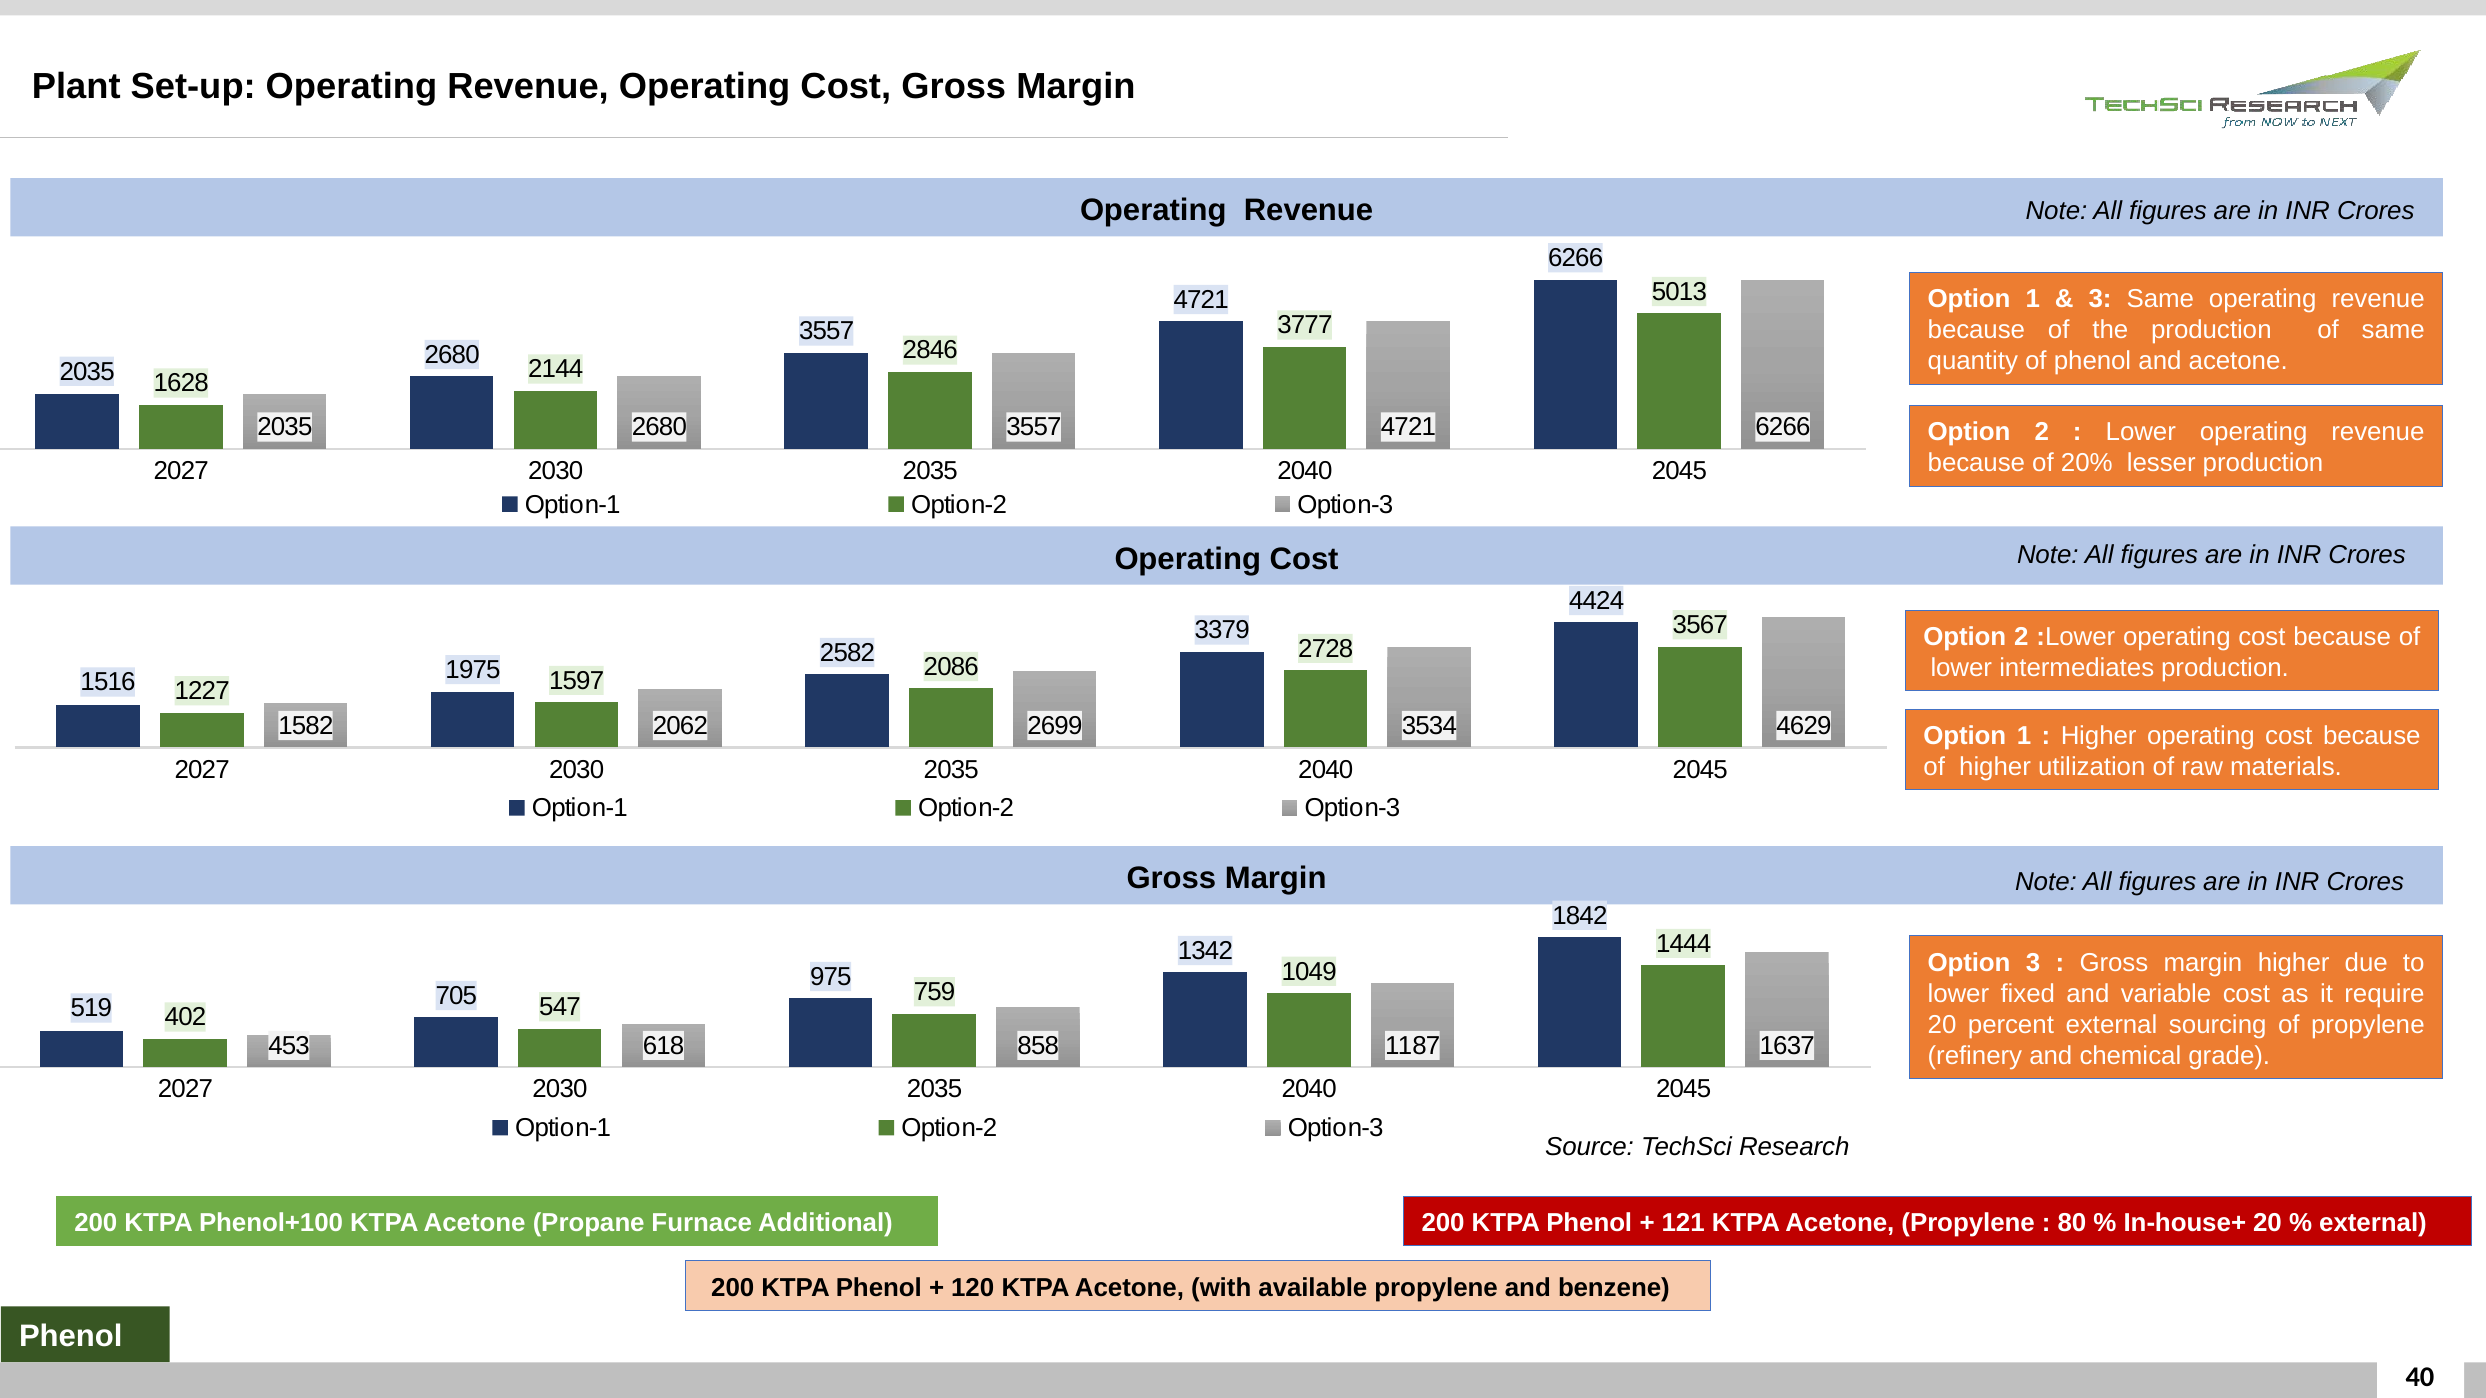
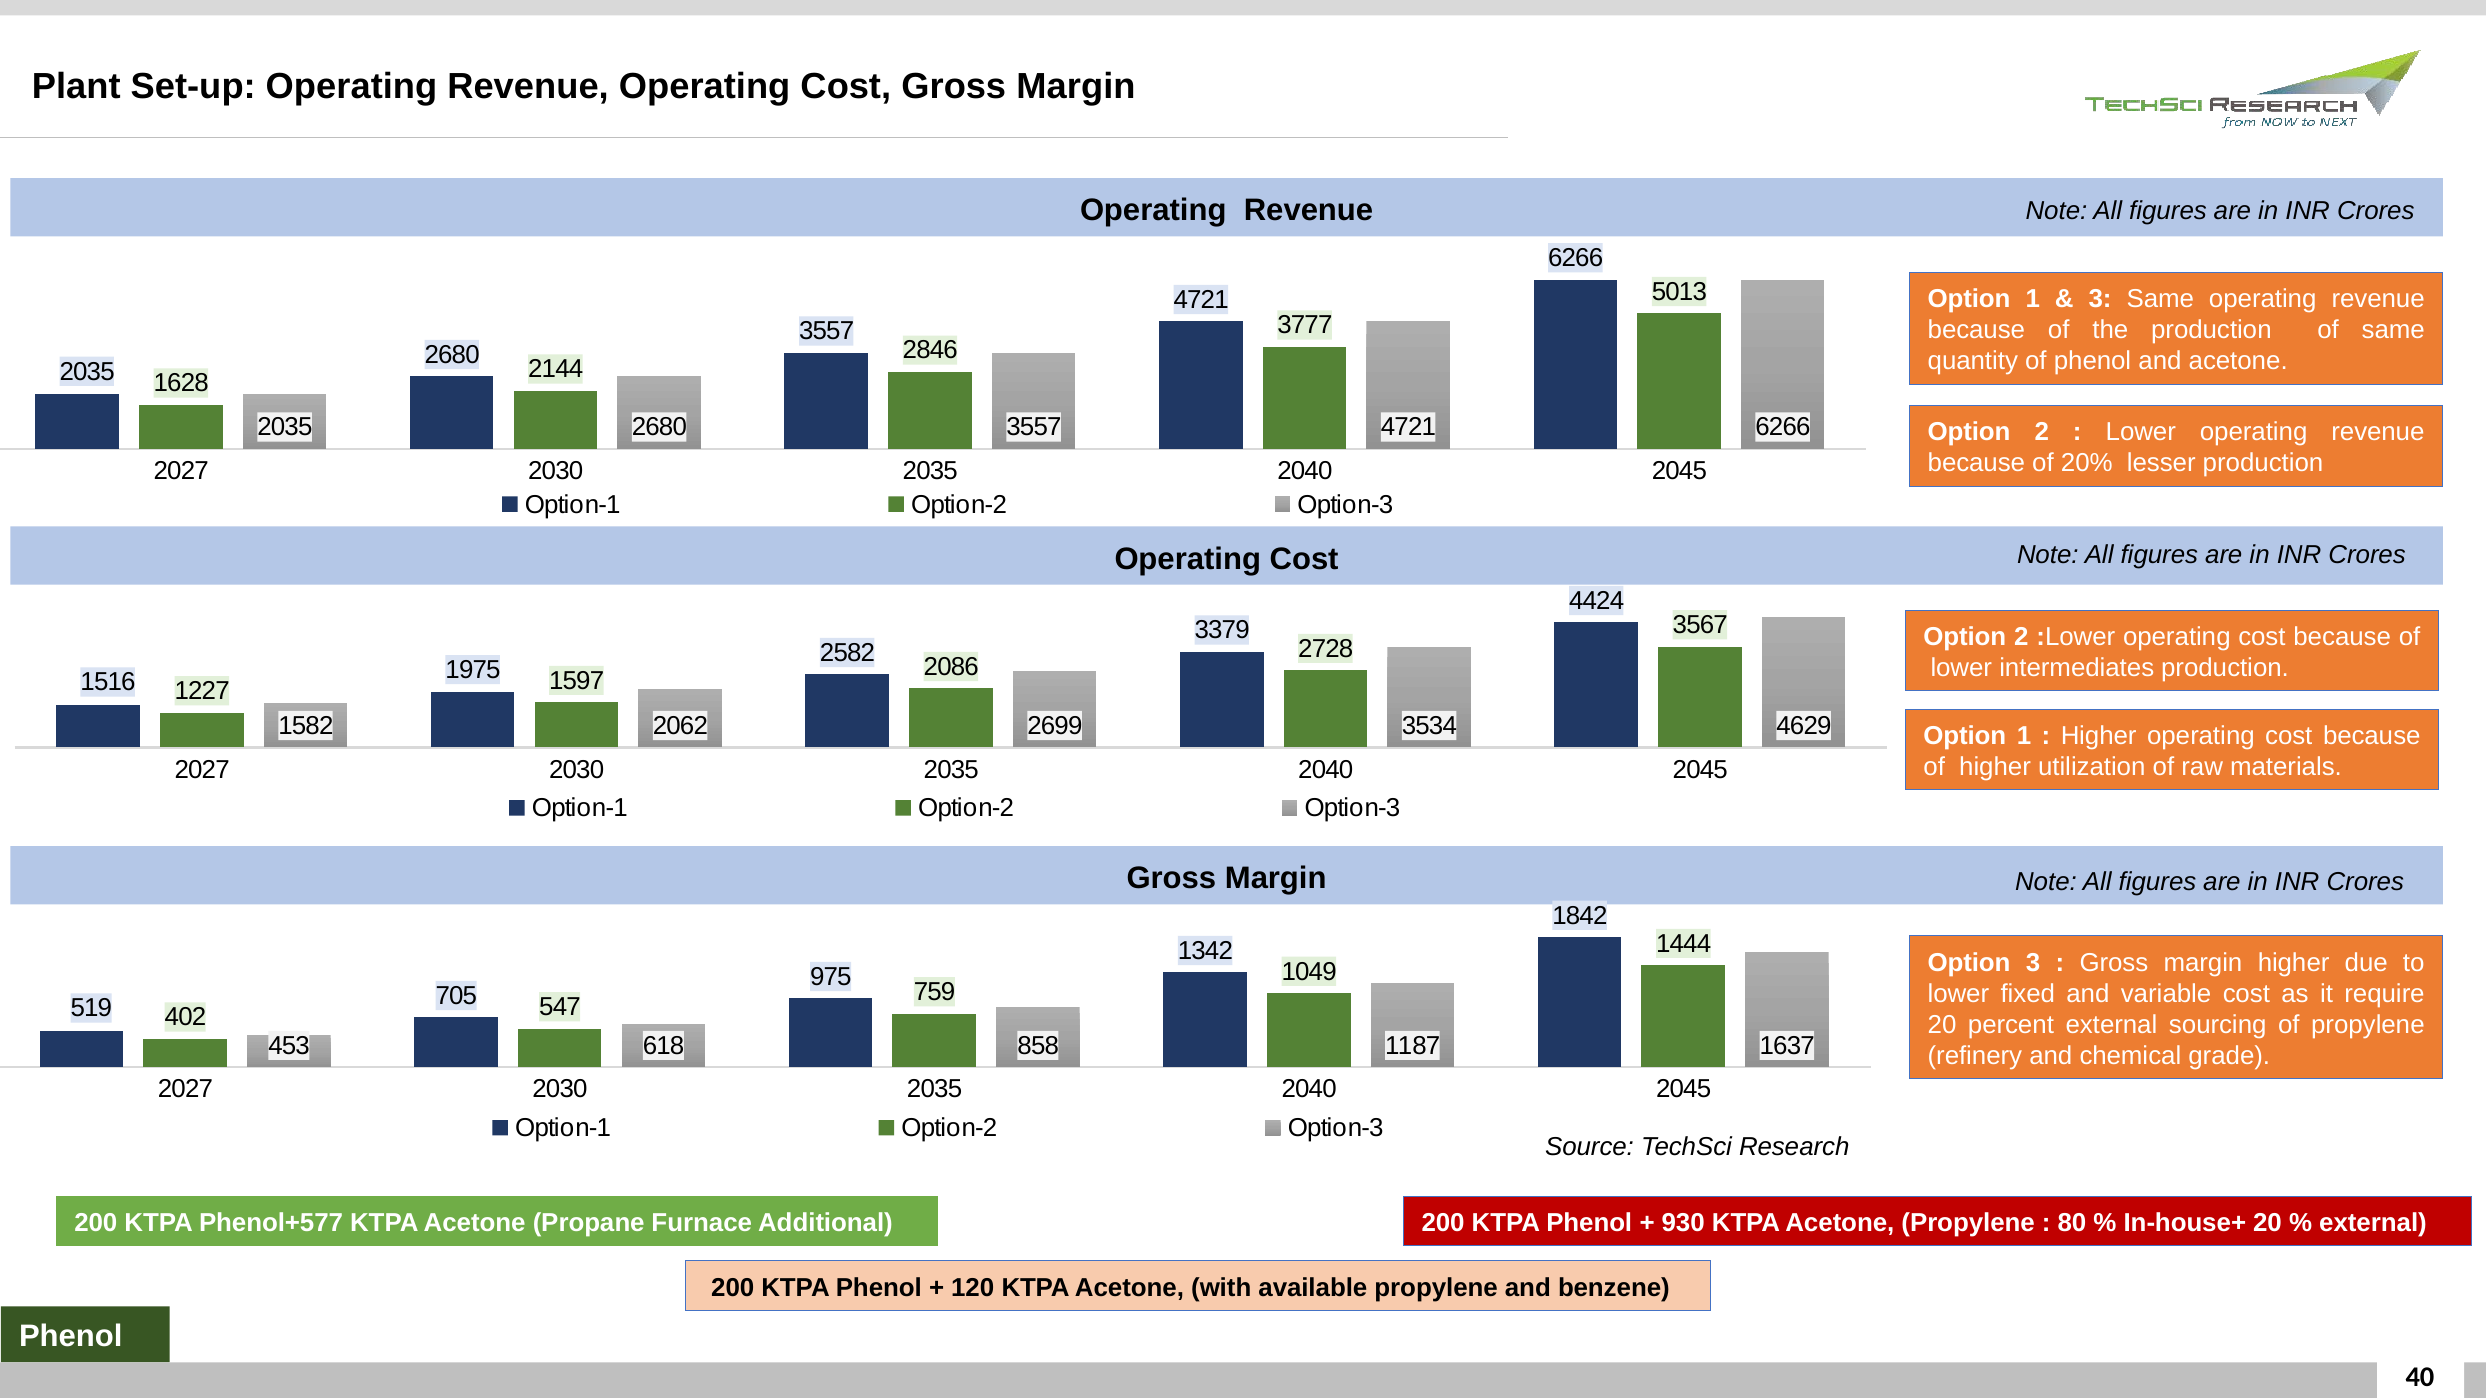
Phenol+100: Phenol+100 -> Phenol+577
121: 121 -> 930
